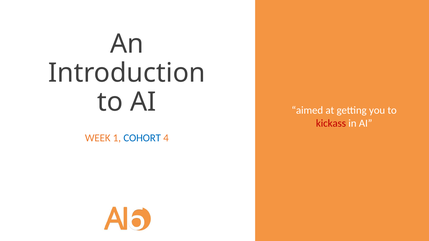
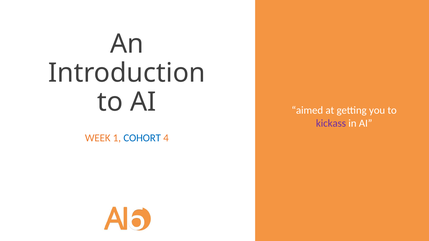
kickass colour: red -> purple
